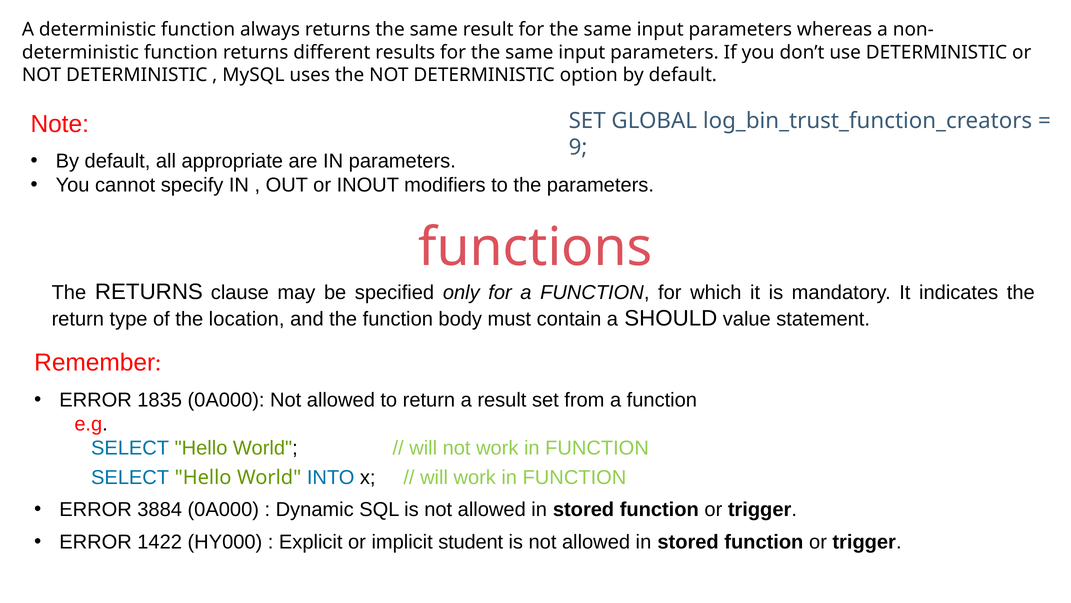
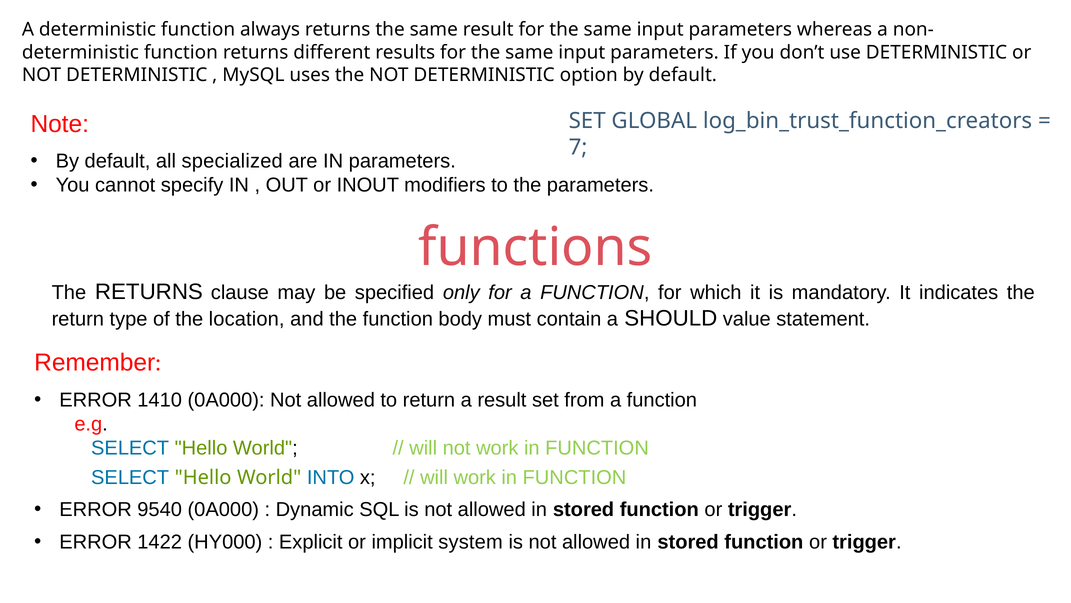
9: 9 -> 7
appropriate: appropriate -> specialized
1835: 1835 -> 1410
3884: 3884 -> 9540
student: student -> system
